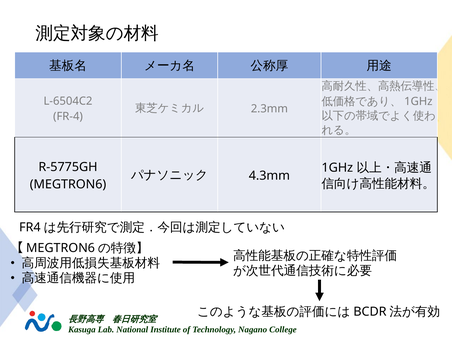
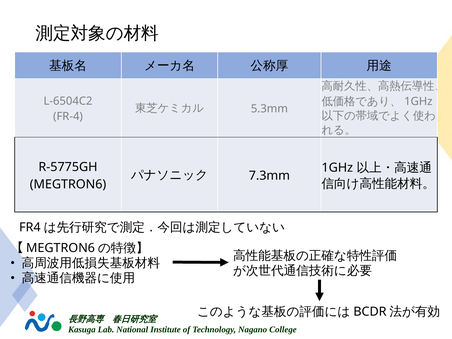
2.3mm: 2.3mm -> 5.3mm
4.3mm: 4.3mm -> 7.3mm
